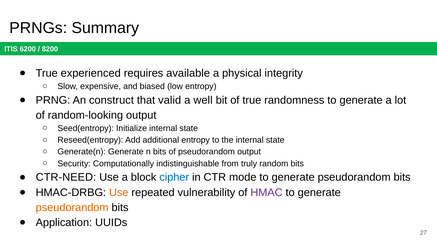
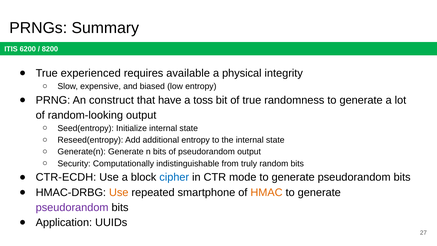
valid: valid -> have
well: well -> toss
CTR-NEED: CTR-NEED -> CTR-ECDH
vulnerability: vulnerability -> smartphone
HMAC colour: purple -> orange
pseudorandom at (72, 207) colour: orange -> purple
